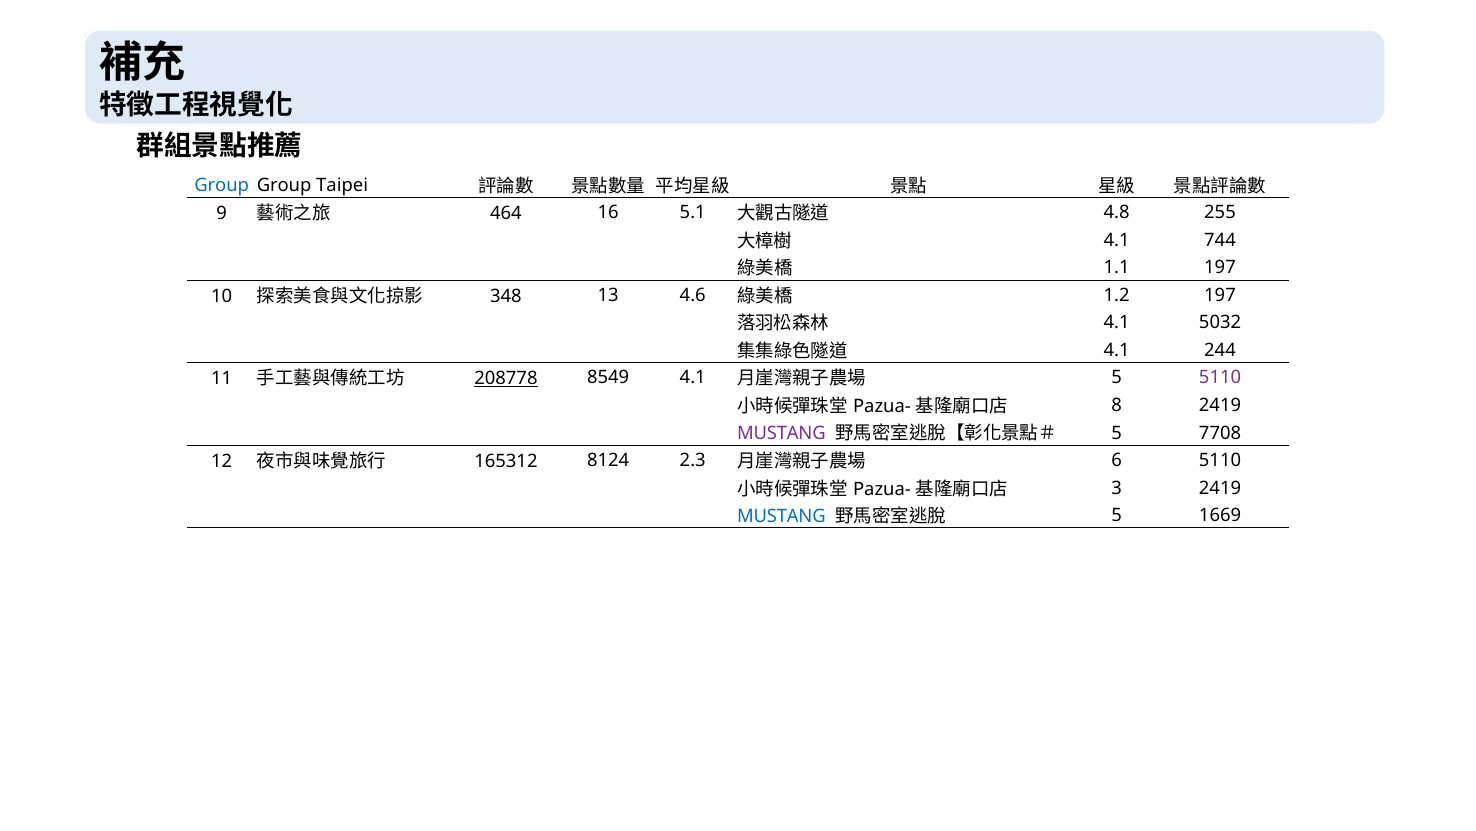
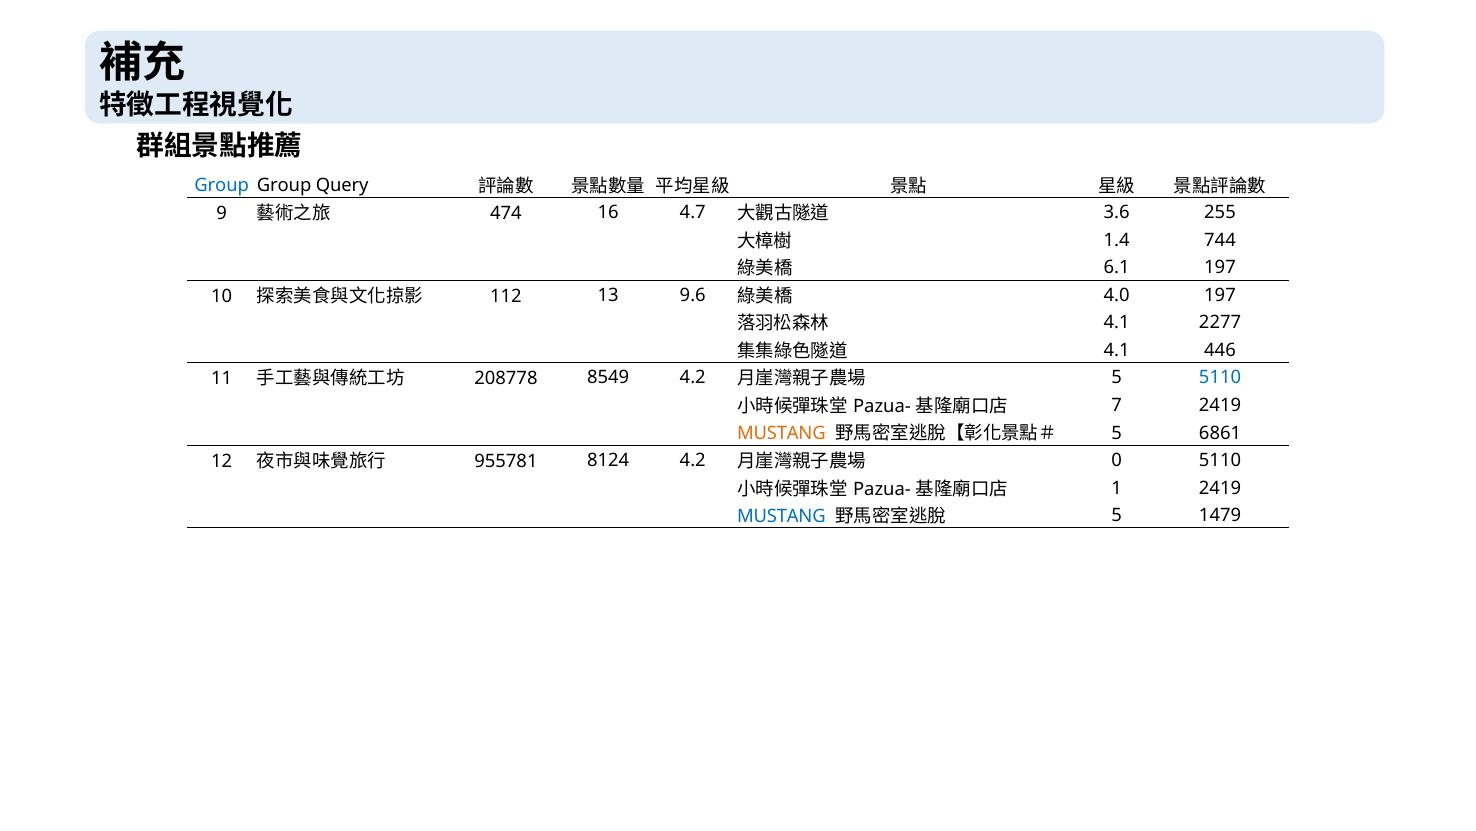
Taipei: Taipei -> Query
464: 464 -> 474
5.1: 5.1 -> 4.7
4.8: 4.8 -> 3.6
4.1 at (1117, 240): 4.1 -> 1.4
1.1: 1.1 -> 6.1
348: 348 -> 112
4.6: 4.6 -> 9.6
1.2: 1.2 -> 4.0
5032: 5032 -> 2277
244: 244 -> 446
208778 underline: present -> none
8549 4.1: 4.1 -> 4.2
5110 at (1220, 378) colour: purple -> blue
8: 8 -> 7
MUSTANG at (781, 433) colour: purple -> orange
7708: 7708 -> 6861
165312: 165312 -> 955781
8124 2.3: 2.3 -> 4.2
6: 6 -> 0
3: 3 -> 1
1669: 1669 -> 1479
